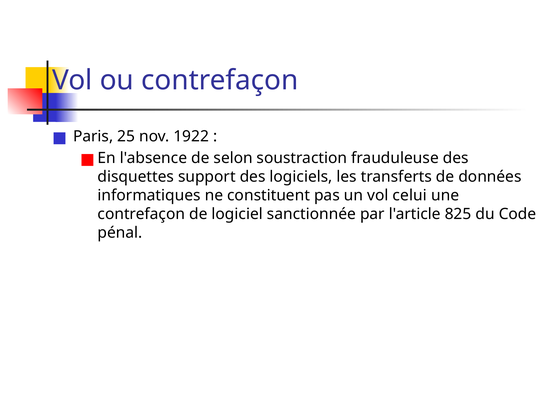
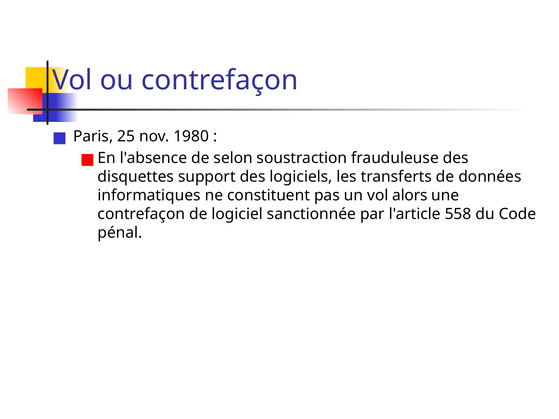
1922: 1922 -> 1980
celui: celui -> alors
825: 825 -> 558
